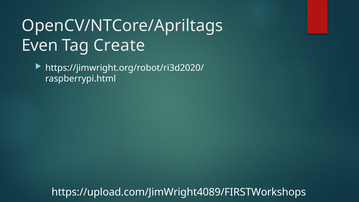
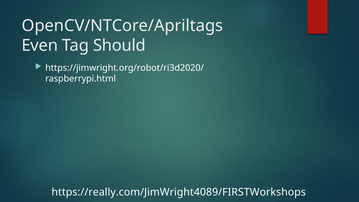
Create: Create -> Should
https://upload.com/JimWright4089/FIRSTWorkshops: https://upload.com/JimWright4089/FIRSTWorkshops -> https://really.com/JimWright4089/FIRSTWorkshops
